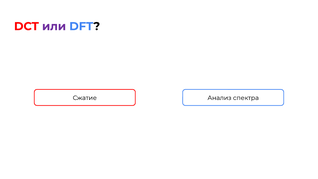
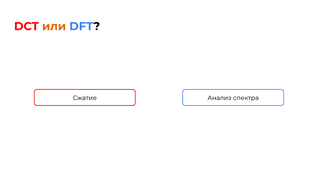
или colour: purple -> orange
